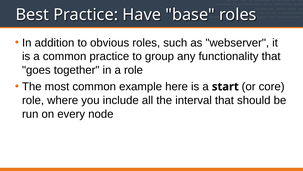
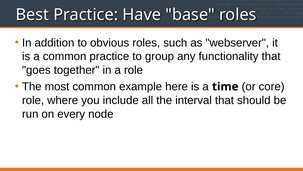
start: start -> time
